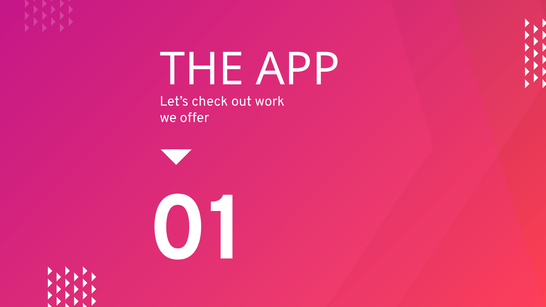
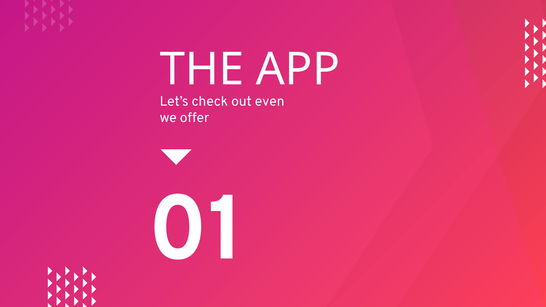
work: work -> even
